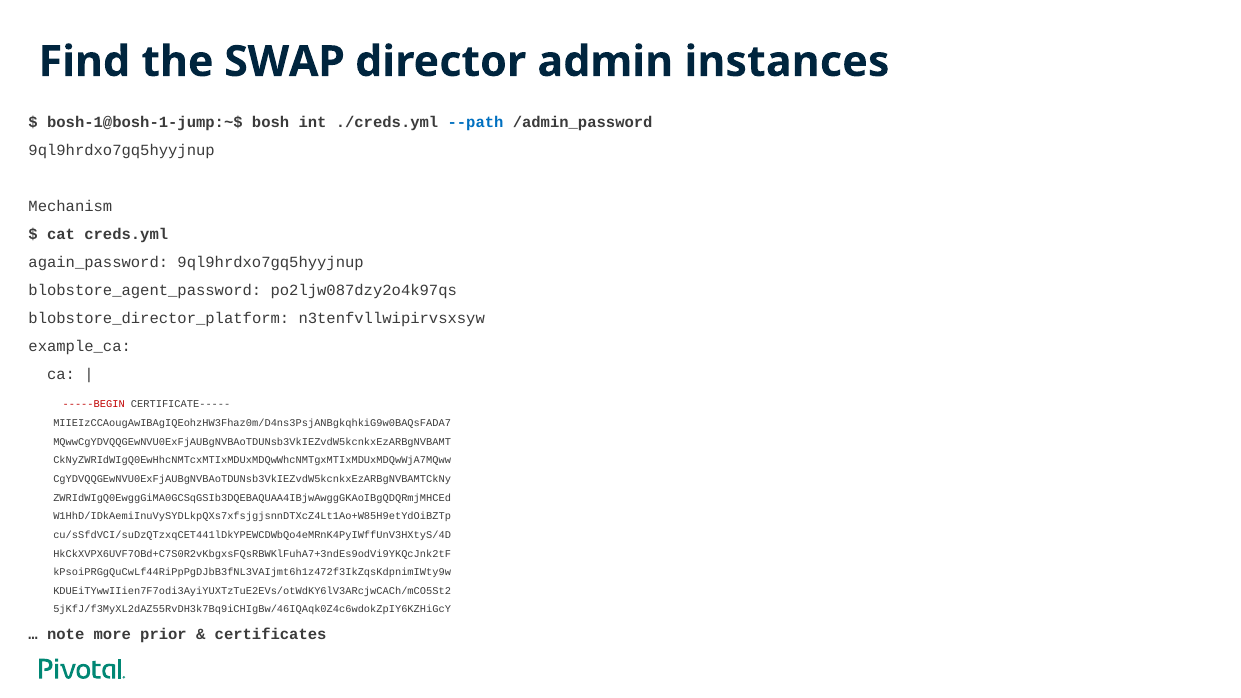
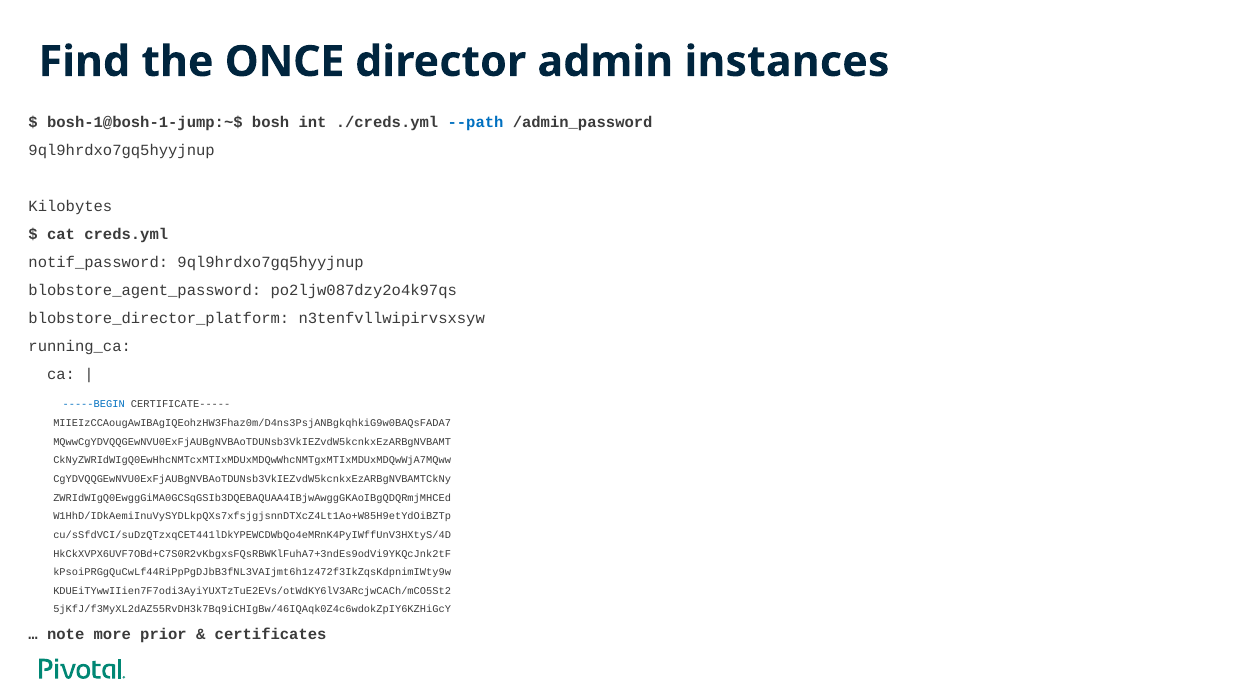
SWAP: SWAP -> ONCE
Mechanism: Mechanism -> Kilobytes
again_password: again_password -> notif_password
example_ca: example_ca -> running_ca
-----BEGIN colour: red -> blue
